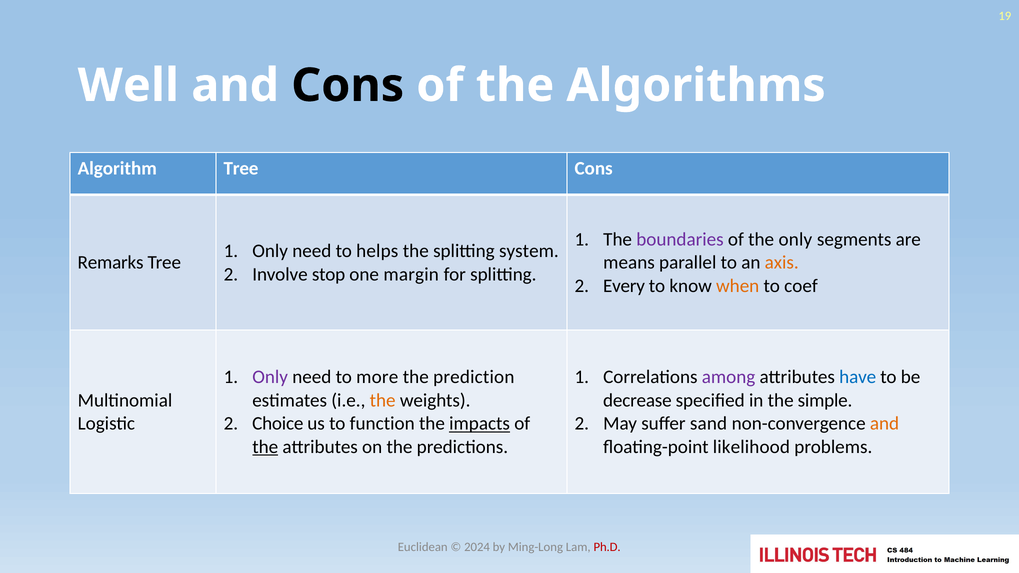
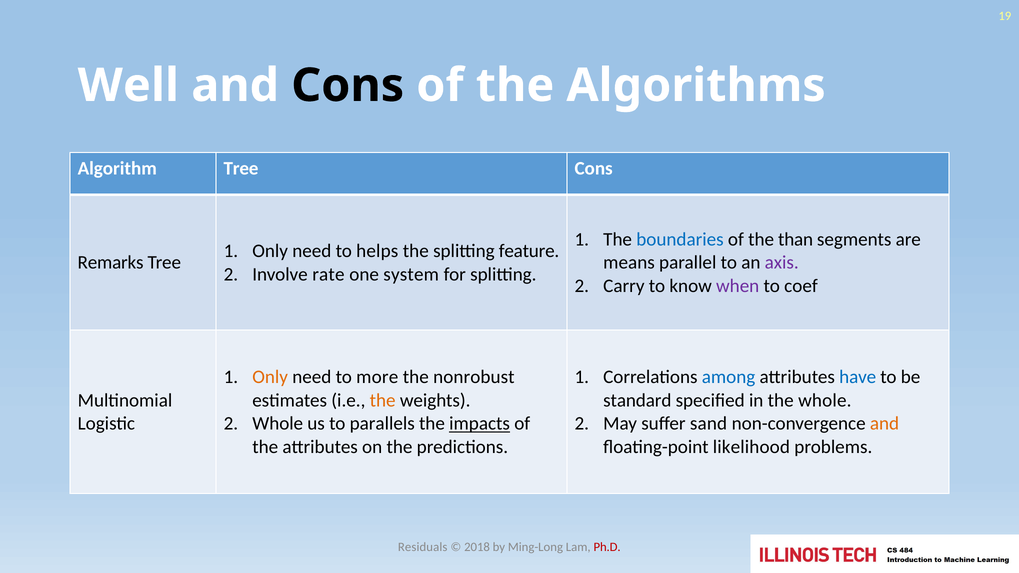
boundaries colour: purple -> blue
the only: only -> than
system: system -> feature
axis colour: orange -> purple
stop: stop -> rate
margin: margin -> system
Every: Every -> Carry
when colour: orange -> purple
Only at (270, 377) colour: purple -> orange
prediction: prediction -> nonrobust
among colour: purple -> blue
decrease: decrease -> standard
the simple: simple -> whole
Choice at (278, 424): Choice -> Whole
function: function -> parallels
the at (265, 447) underline: present -> none
Euclidean: Euclidean -> Residuals
2024: 2024 -> 2018
